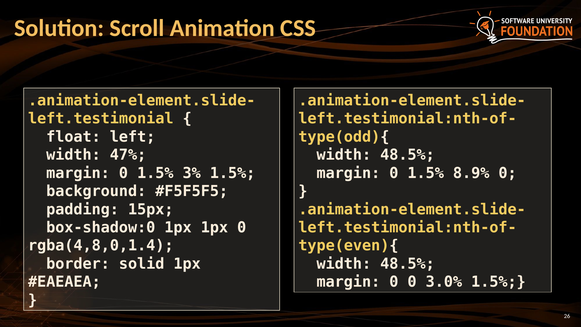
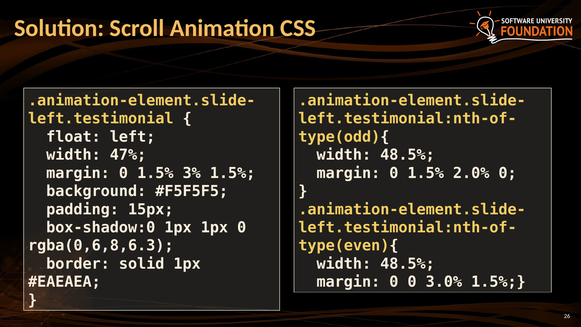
8.9%: 8.9% -> 2.0%
rgba(4,8,0,1.4: rgba(4,8,0,1.4 -> rgba(0,6,8,6.3
